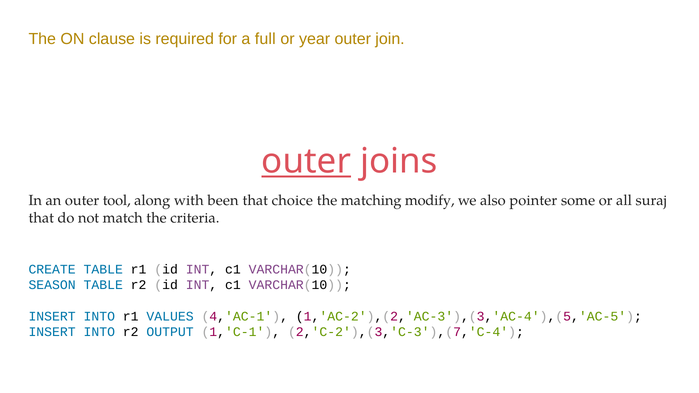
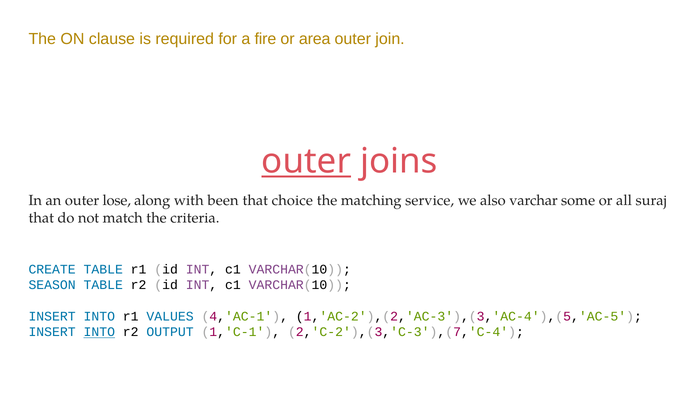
full: full -> fire
year: year -> area
tool: tool -> lose
modify: modify -> service
pointer: pointer -> varchar
INTO at (99, 332) underline: none -> present
